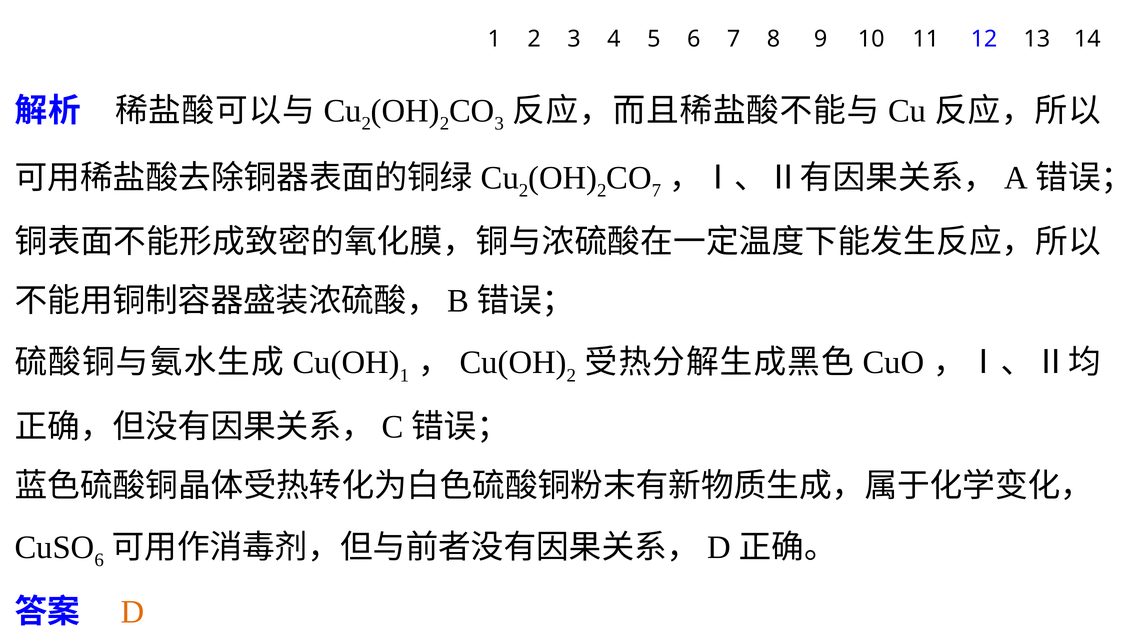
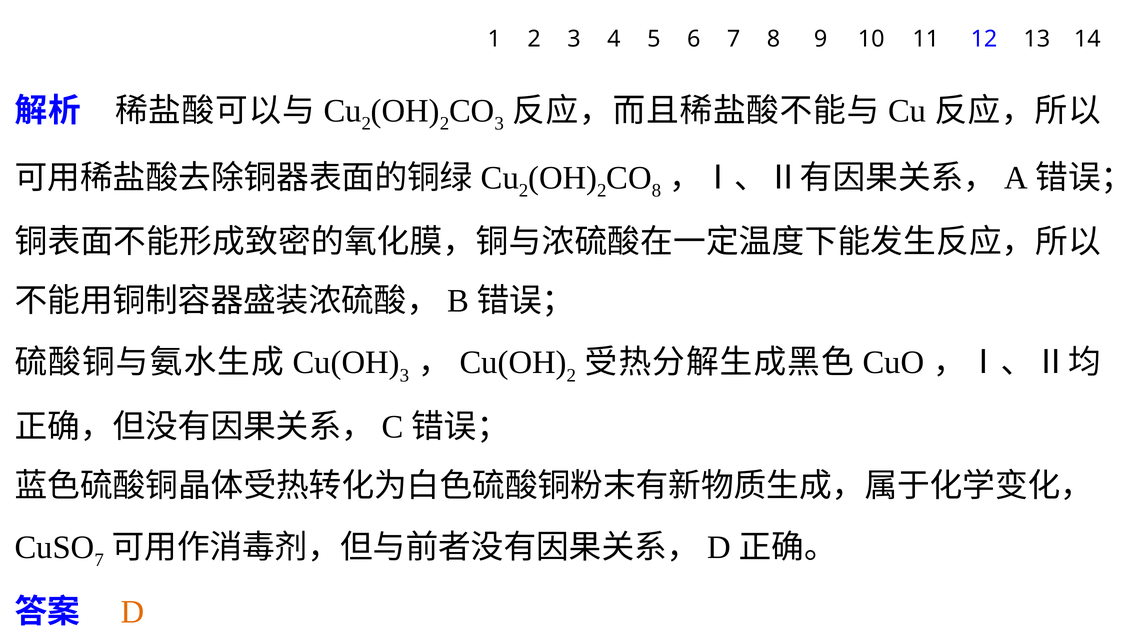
7 at (656, 191): 7 -> 8
1 at (404, 375): 1 -> 3
6 at (99, 560): 6 -> 7
